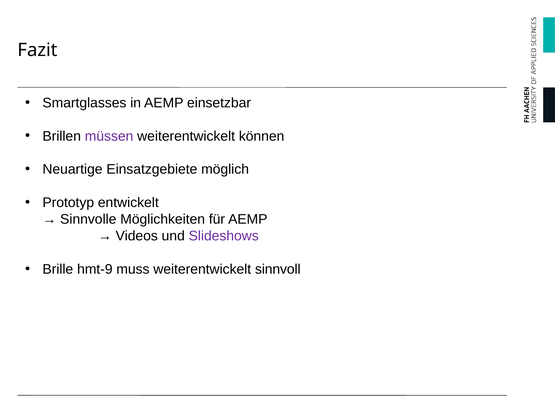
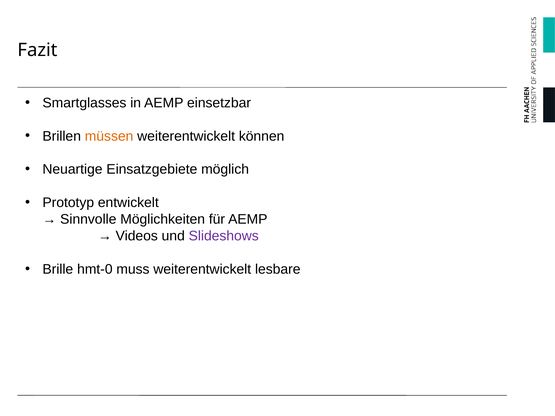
müssen colour: purple -> orange
hmt-9: hmt-9 -> hmt-0
sinnvoll: sinnvoll -> lesbare
